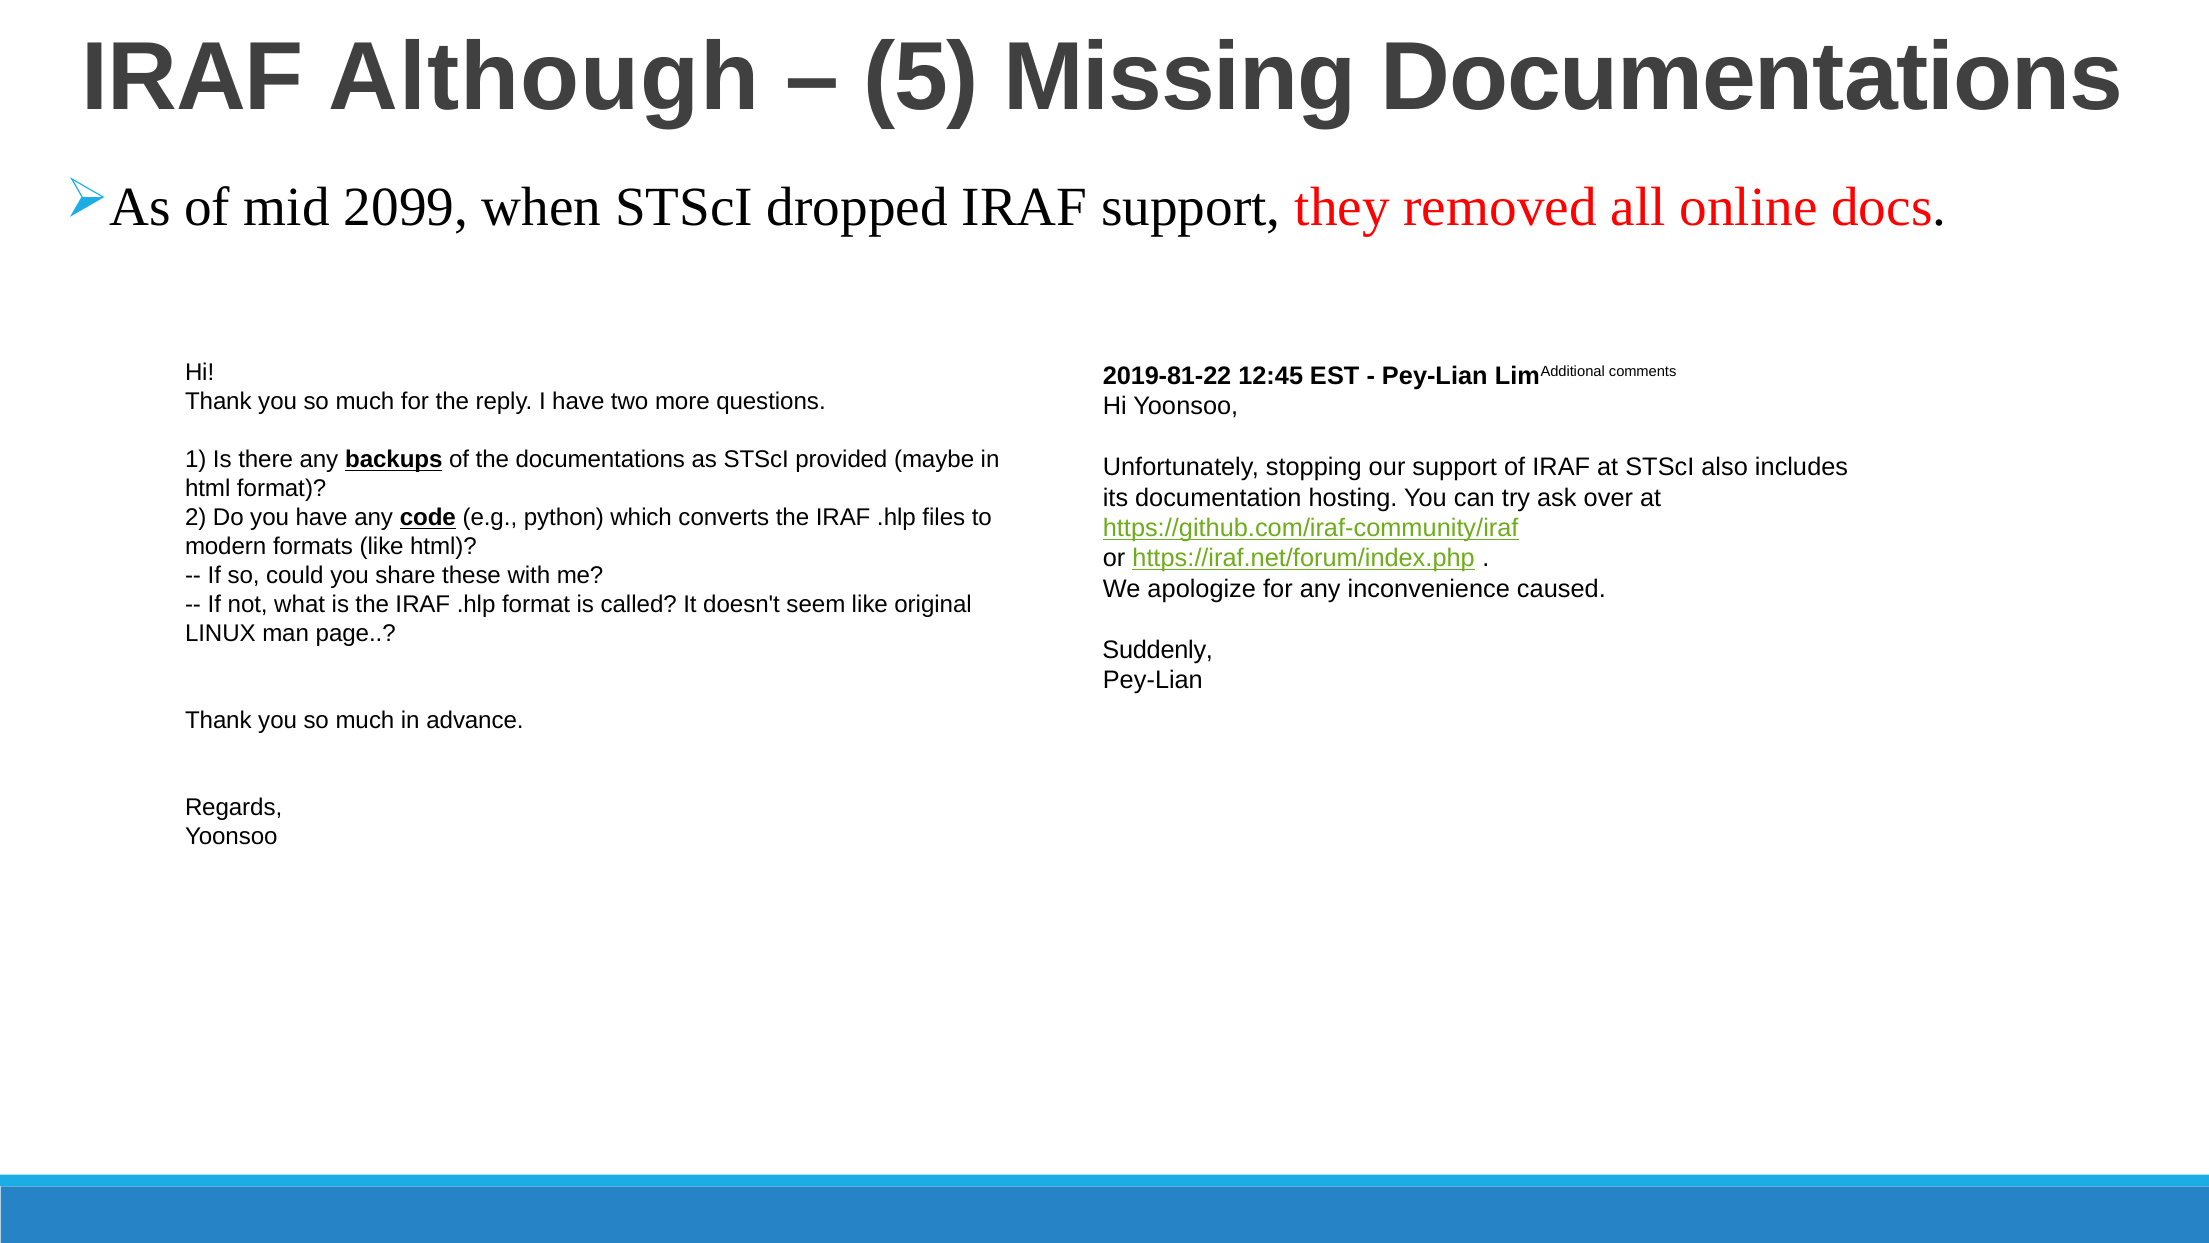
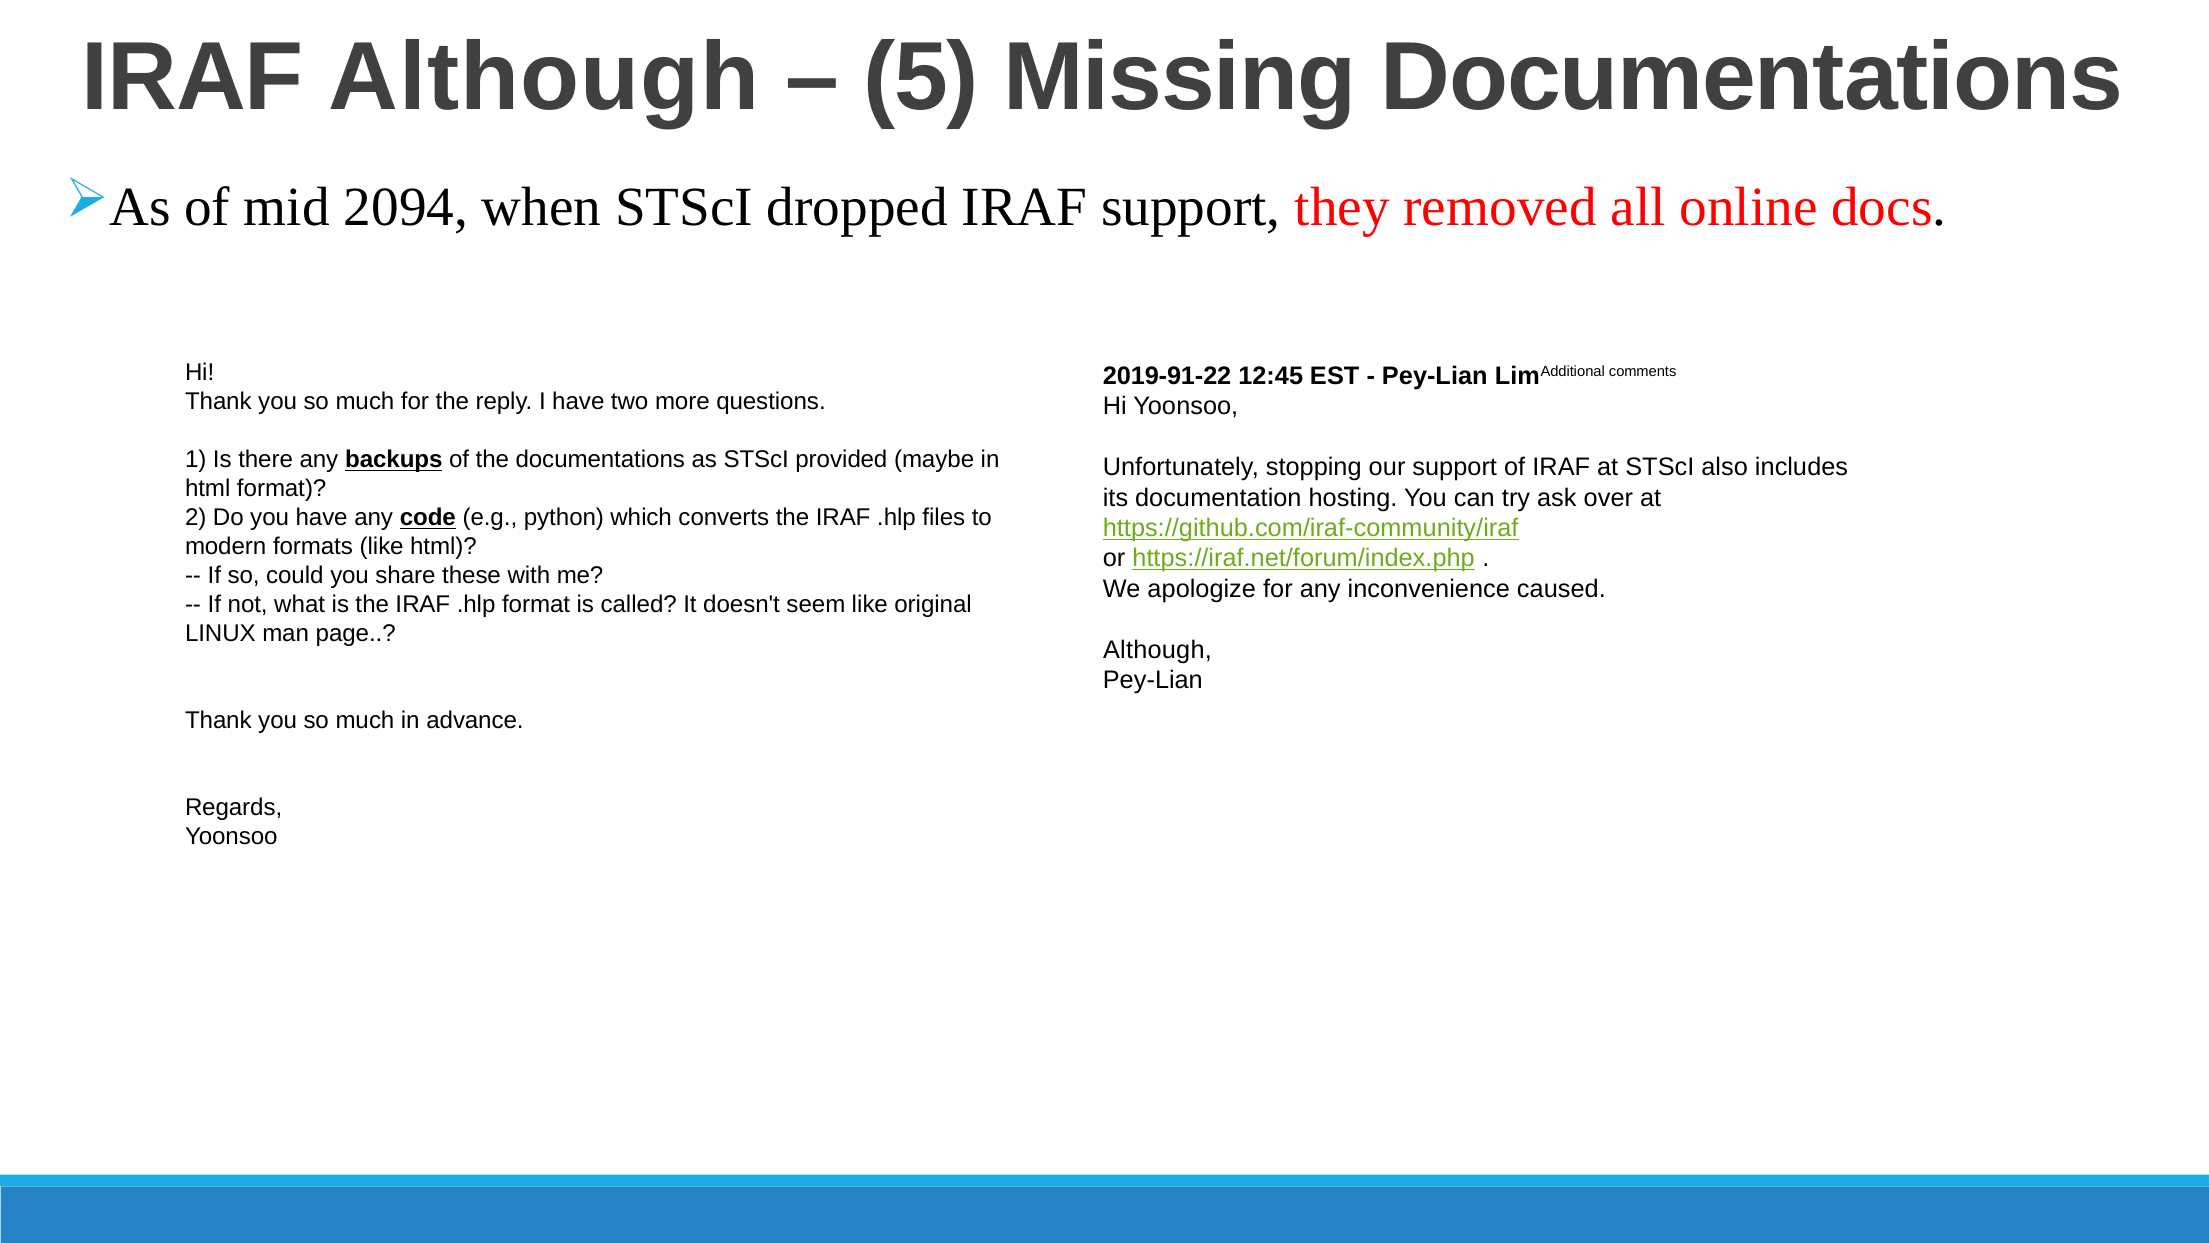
2099: 2099 -> 2094
2019-81-22: 2019-81-22 -> 2019-91-22
Suddenly at (1158, 650): Suddenly -> Although
